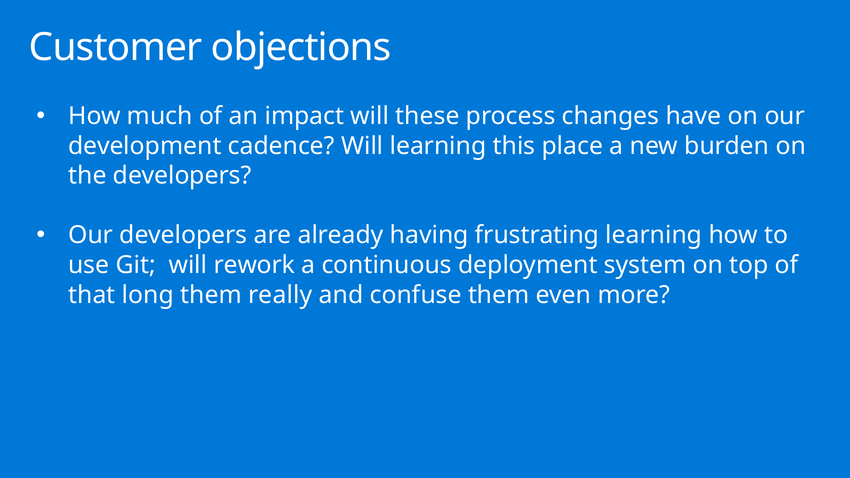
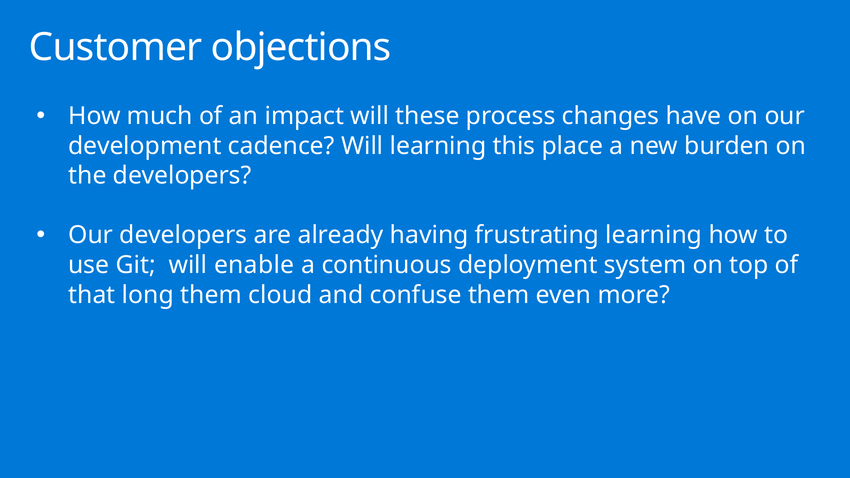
rework: rework -> enable
really: really -> cloud
